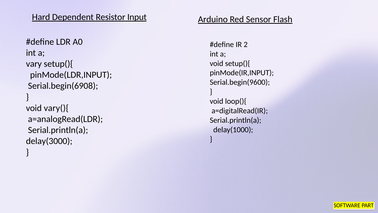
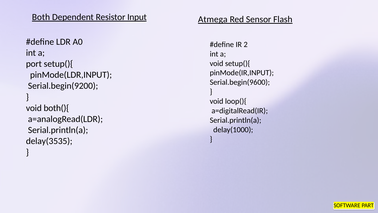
Hard: Hard -> Both
Arduino: Arduino -> Atmega
vary: vary -> port
Serial.begin(6908: Serial.begin(6908 -> Serial.begin(9200
vary(){: vary(){ -> both(){
delay(3000: delay(3000 -> delay(3535
